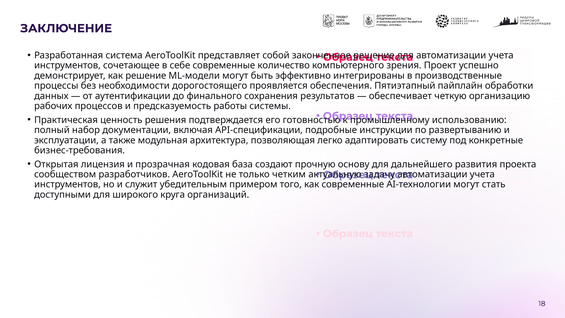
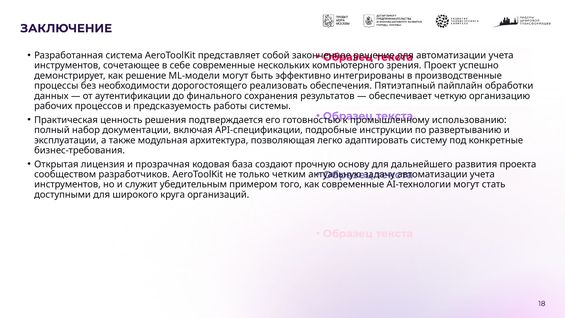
количество: количество -> нескольких
проявляется: проявляется -> реализовать
